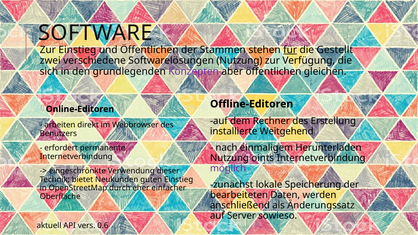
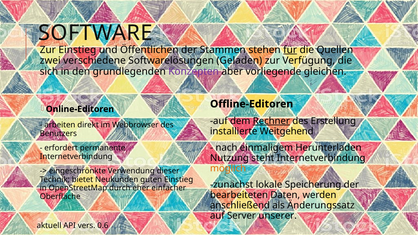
Gestellt: Gestellt -> Quellen
Softwarelösungen Nutzung: Nutzung -> Geladen
aber öffentlichen: öffentlichen -> vorliegende
Rechner underline: none -> present
oints: oints -> steht
möglich colour: purple -> orange
sowieso: sowieso -> unserer
